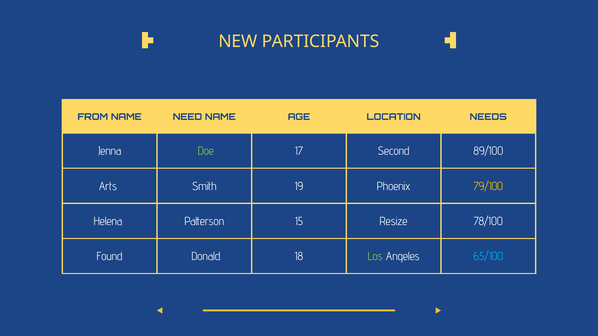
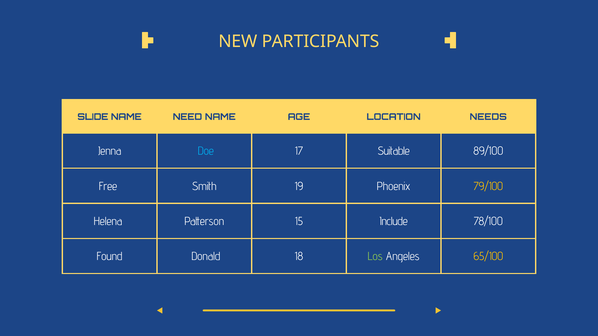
FROM: FROM -> SLIDE
Doe colour: light green -> light blue
Second: Second -> Suitable
Arts: Arts -> Free
Resize: Resize -> Include
65/100 colour: light blue -> yellow
